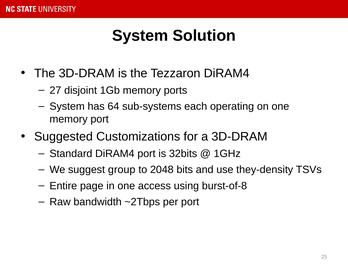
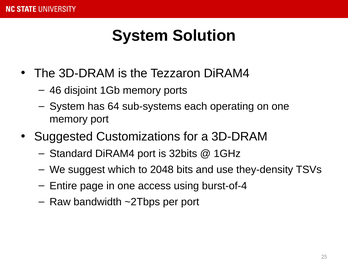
27: 27 -> 46
group: group -> which
burst-of-8: burst-of-8 -> burst-of-4
